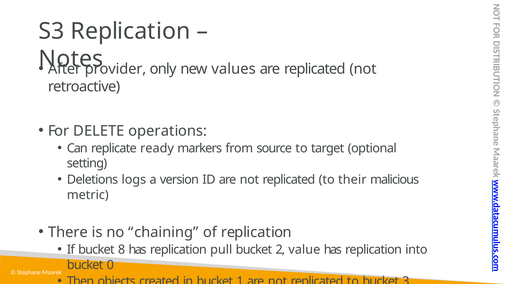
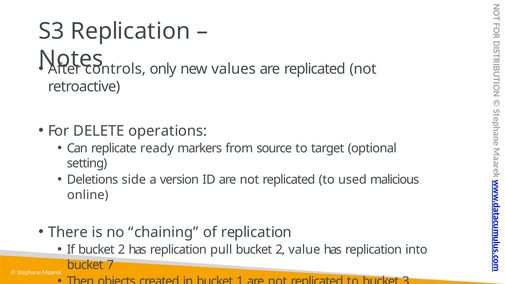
provider: provider -> controls
logs: logs -> side
their: their -> used
metric: metric -> online
If bucket 8: 8 -> 2
0: 0 -> 7
